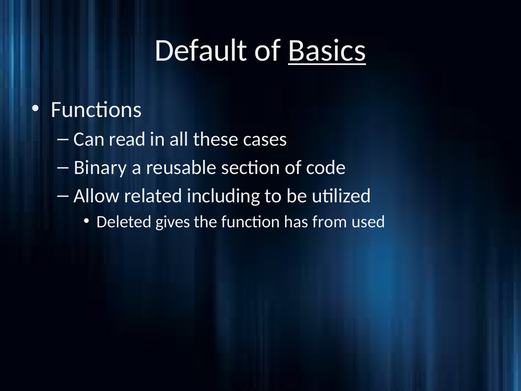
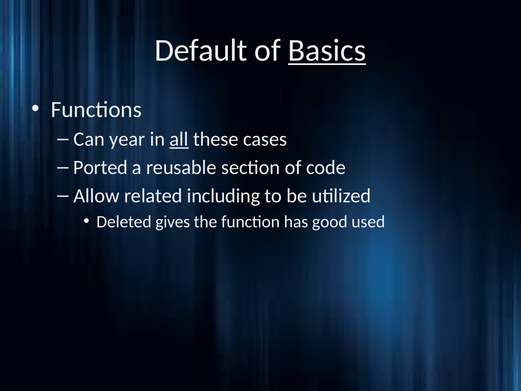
read: read -> year
all underline: none -> present
Binary: Binary -> Ported
from: from -> good
